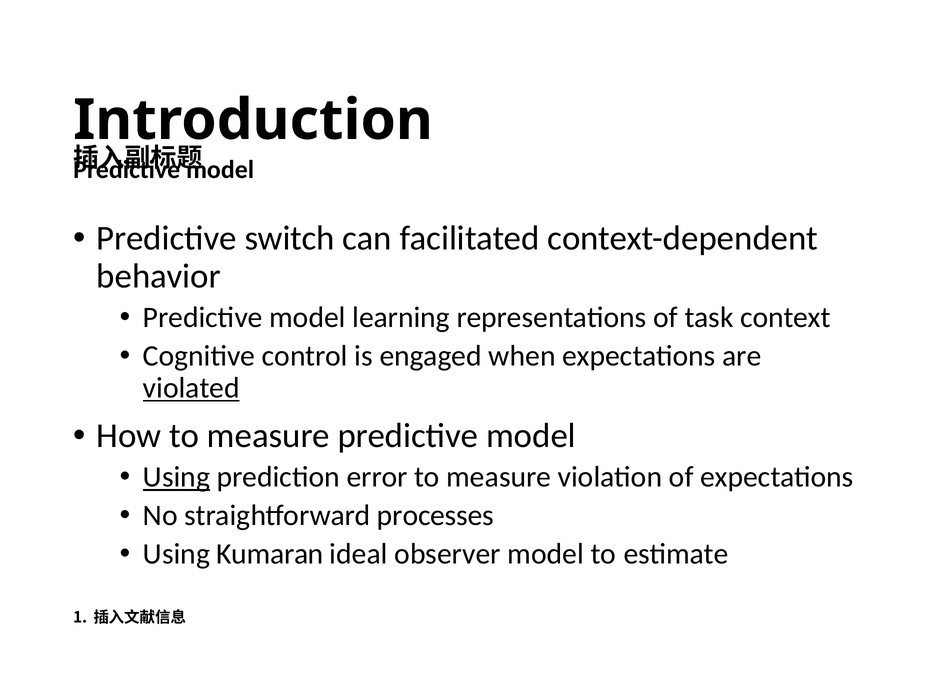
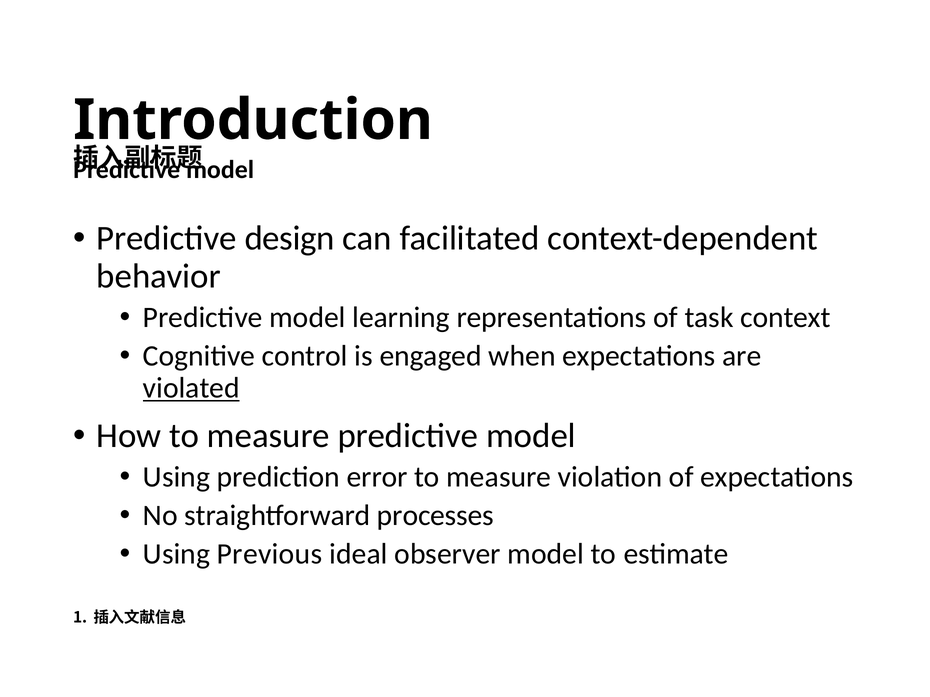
switch: switch -> design
Using at (176, 477) underline: present -> none
Kumaran: Kumaran -> Previous
